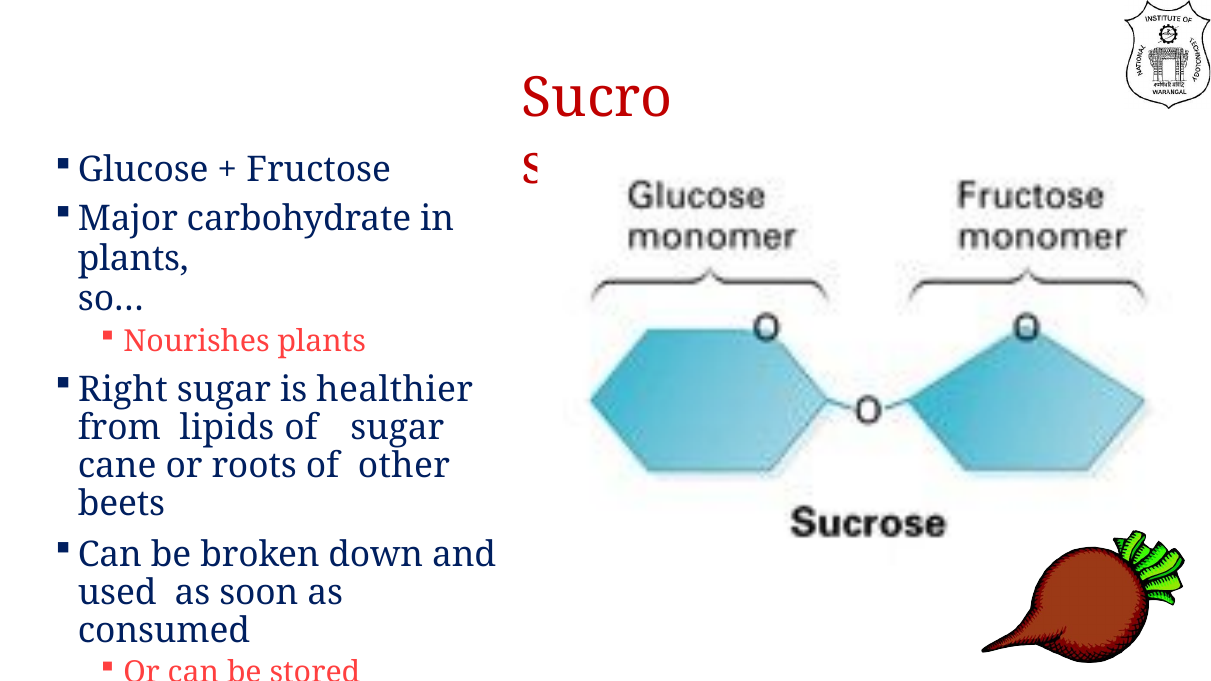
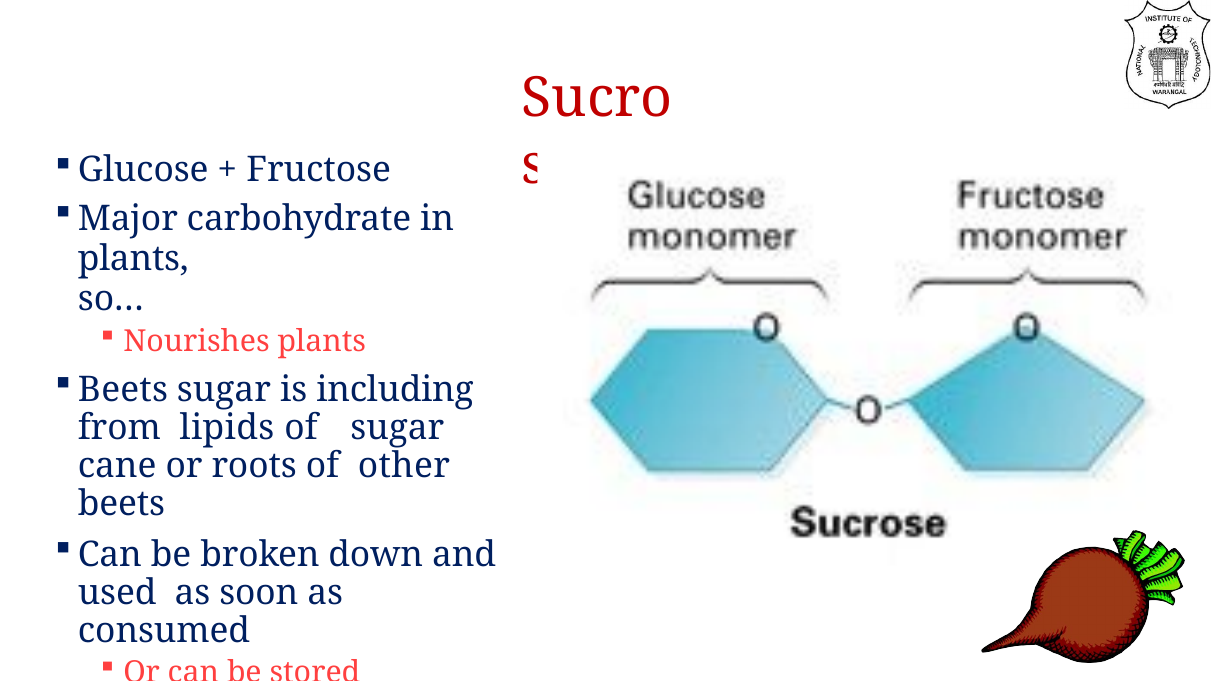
Right at (123, 390): Right -> Beets
healthier: healthier -> including
